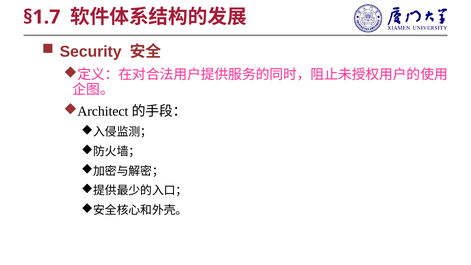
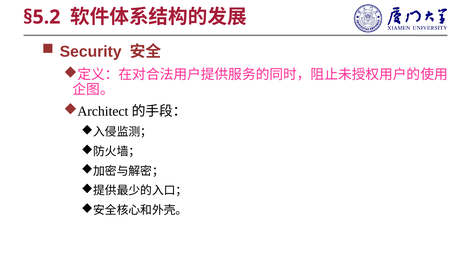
§1.7: §1.7 -> §5.2
